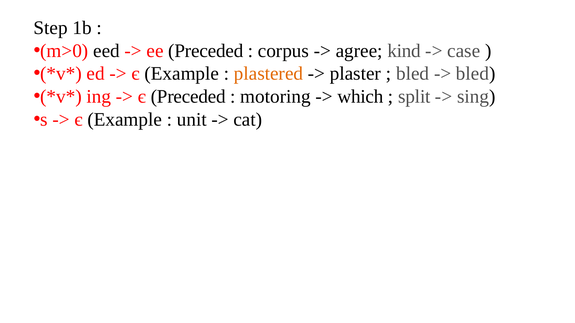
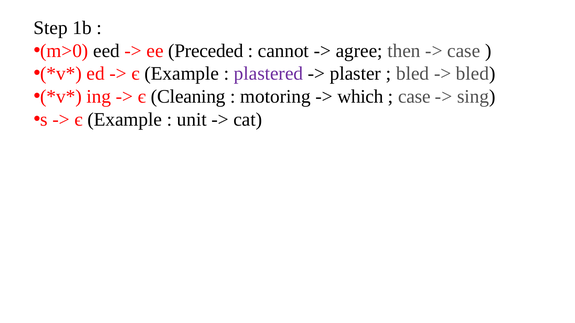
corpus: corpus -> cannot
kind: kind -> then
plastered colour: orange -> purple
є Preceded: Preceded -> Cleaning
split at (414, 97): split -> case
